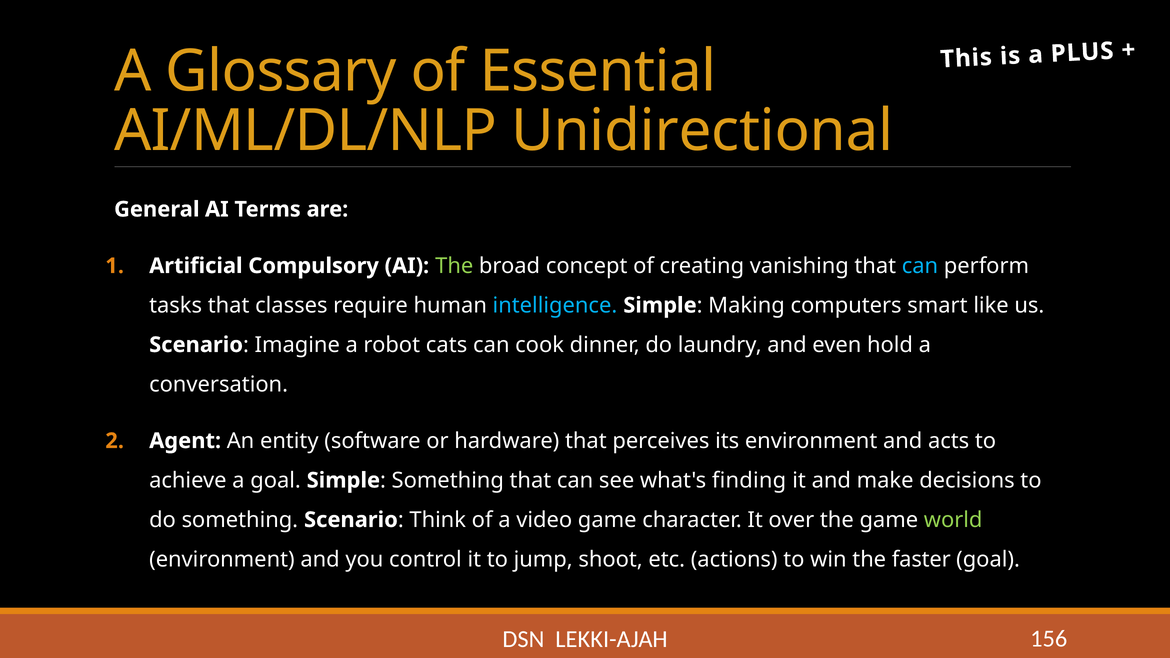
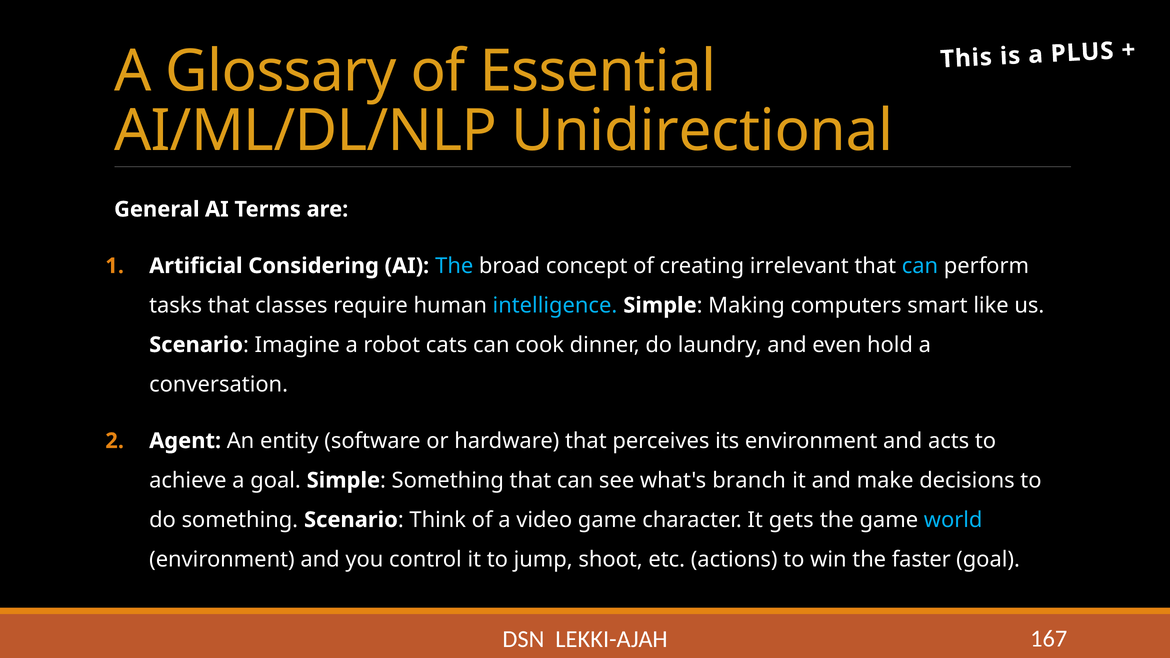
Compulsory: Compulsory -> Considering
The at (454, 266) colour: light green -> light blue
vanishing: vanishing -> irrelevant
finding: finding -> branch
over: over -> gets
world colour: light green -> light blue
156: 156 -> 167
